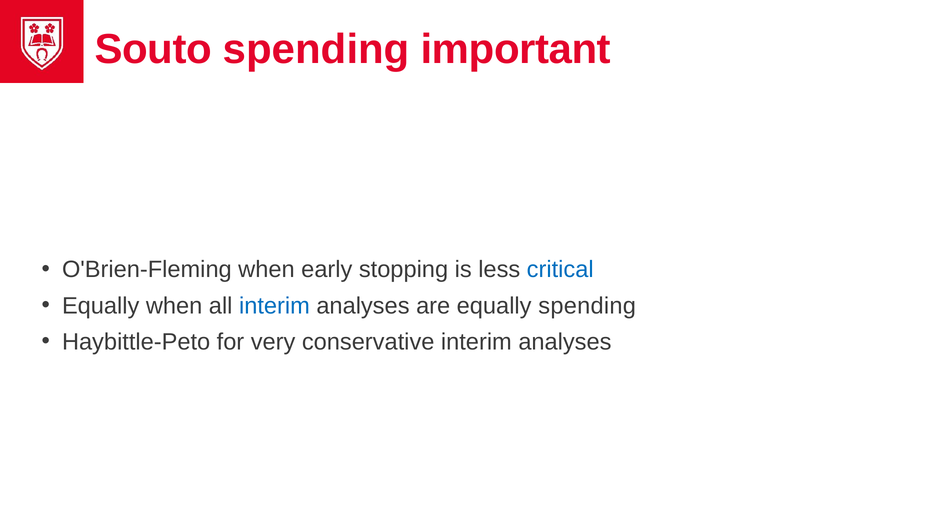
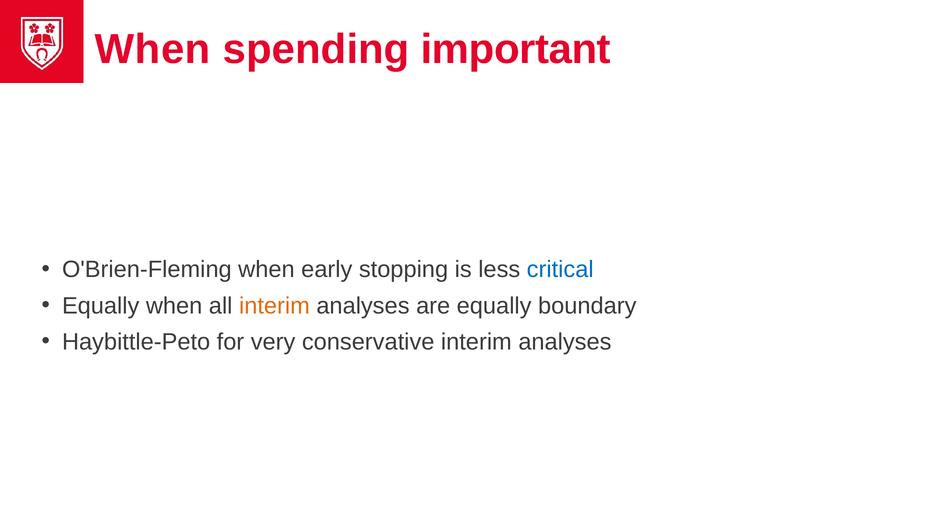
Souto at (153, 49): Souto -> When
interim at (274, 306) colour: blue -> orange
equally spending: spending -> boundary
